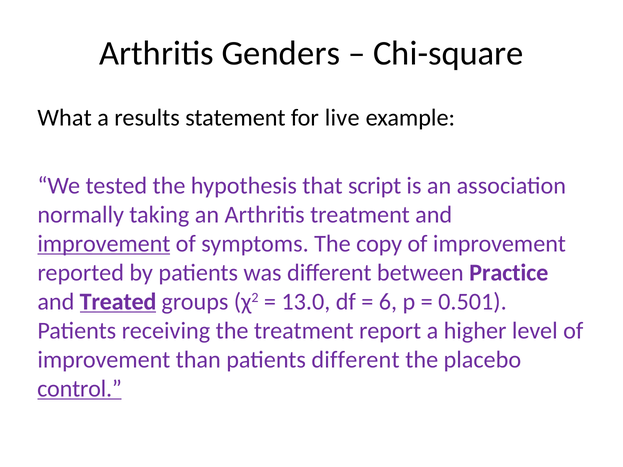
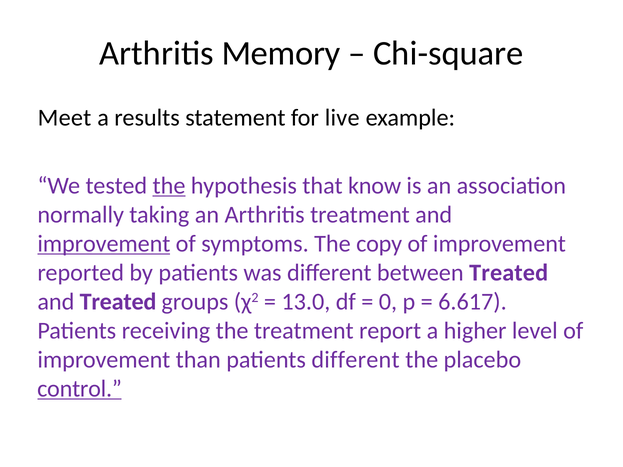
Genders: Genders -> Memory
What: What -> Meet
the at (169, 186) underline: none -> present
script: script -> know
between Practice: Practice -> Treated
Treated at (118, 302) underline: present -> none
6: 6 -> 0
0.501: 0.501 -> 6.617
